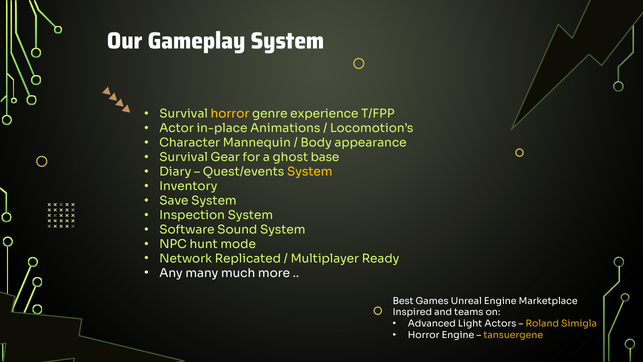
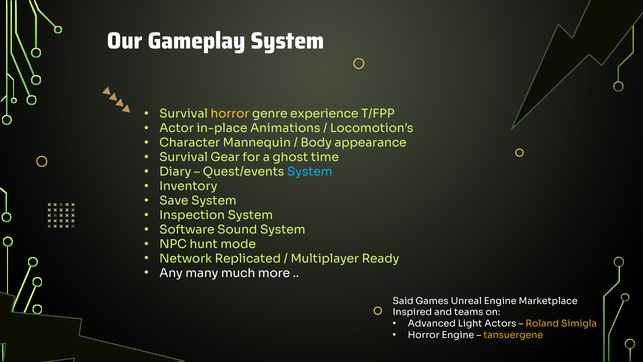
base: base -> time
System at (310, 172) colour: yellow -> light blue
Best: Best -> Said
